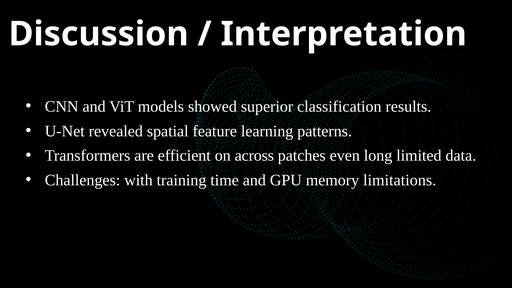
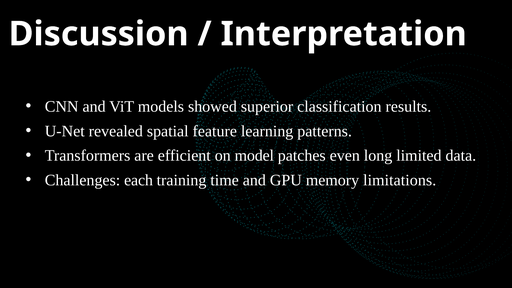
across: across -> model
with: with -> each
